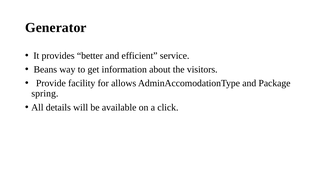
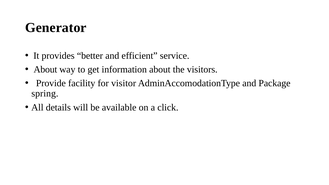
Beans at (45, 69): Beans -> About
allows: allows -> visitor
